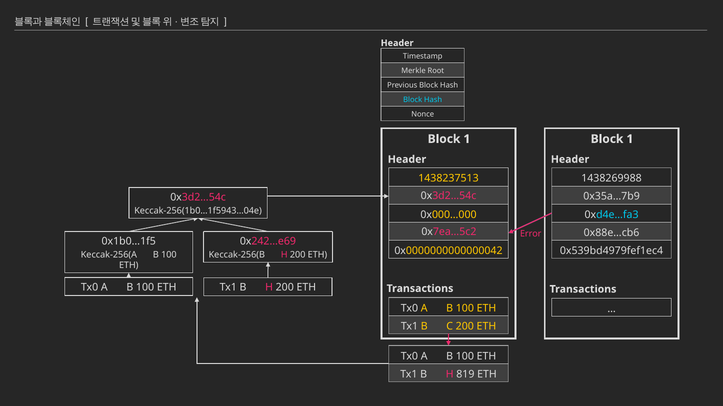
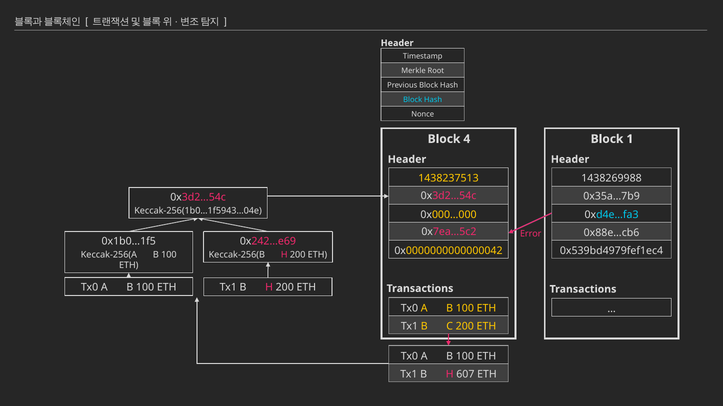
1 at (467, 139): 1 -> 4
819: 819 -> 607
